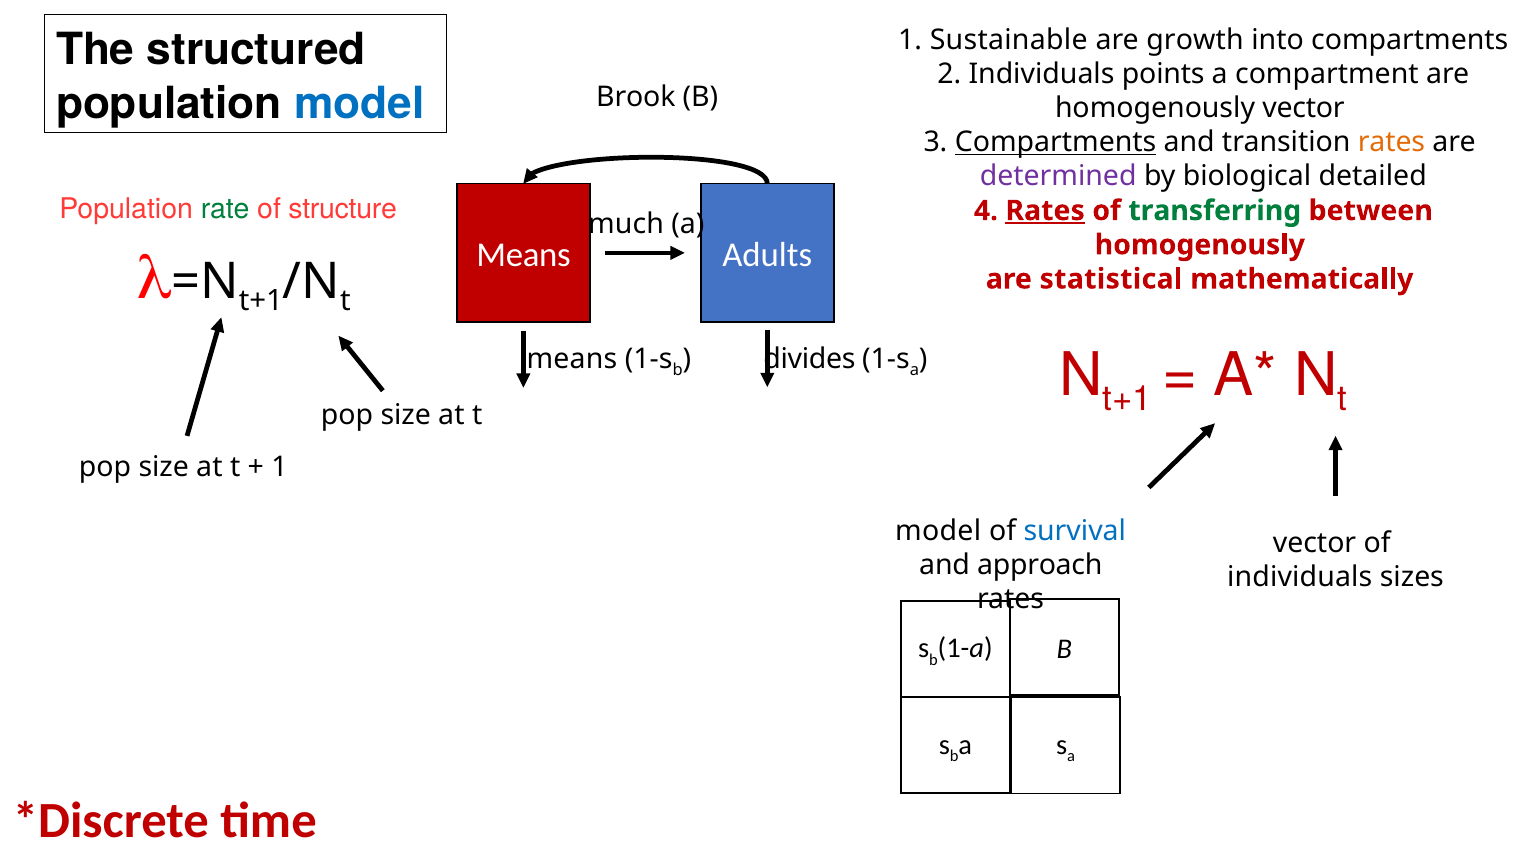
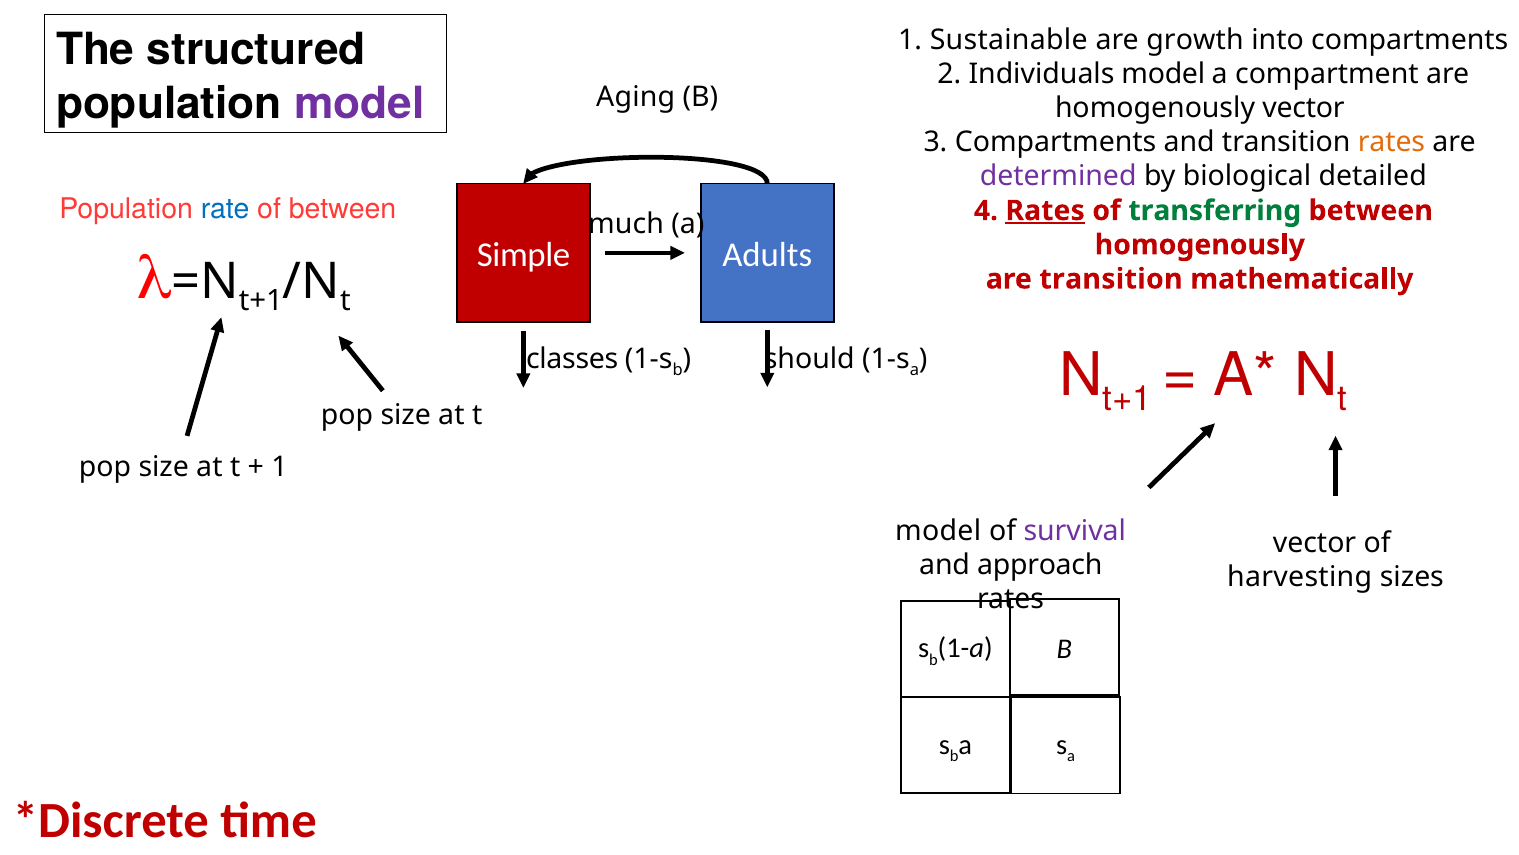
Individuals points: points -> model
model at (359, 103) colour: blue -> purple
Brook: Brook -> Aging
Compartments at (1056, 142) underline: present -> none
rate colour: green -> blue
of structure: structure -> between
Means at (524, 255): Means -> Simple
are statistical: statistical -> transition
means at (572, 359): means -> classes
divides: divides -> should
survival colour: blue -> purple
individuals at (1300, 577): individuals -> harvesting
